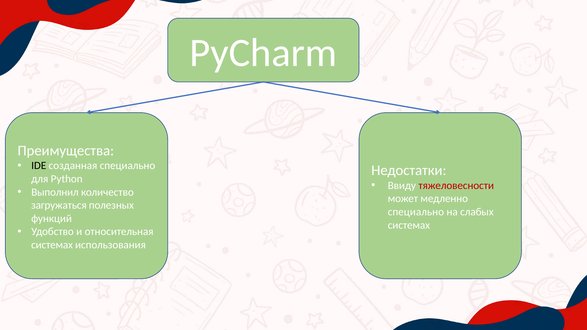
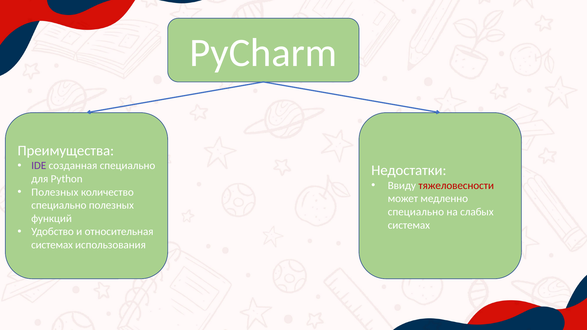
IDE colour: black -> purple
Выполнил at (55, 192): Выполнил -> Полезных
загружаться at (59, 205): загружаться -> специально
